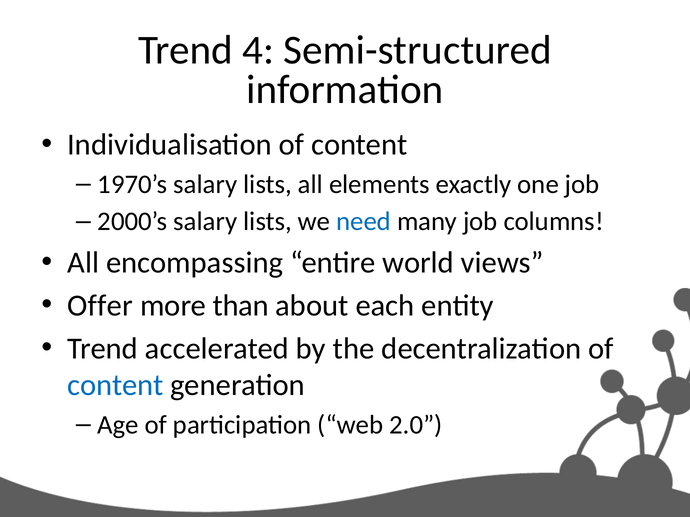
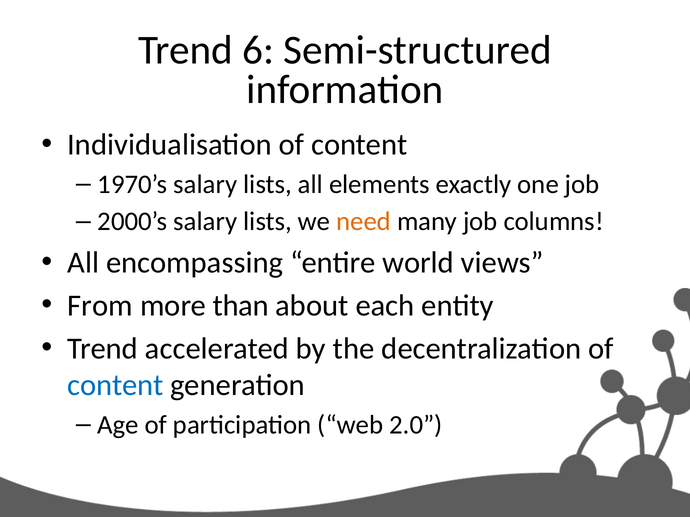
4: 4 -> 6
need colour: blue -> orange
Offer: Offer -> From
